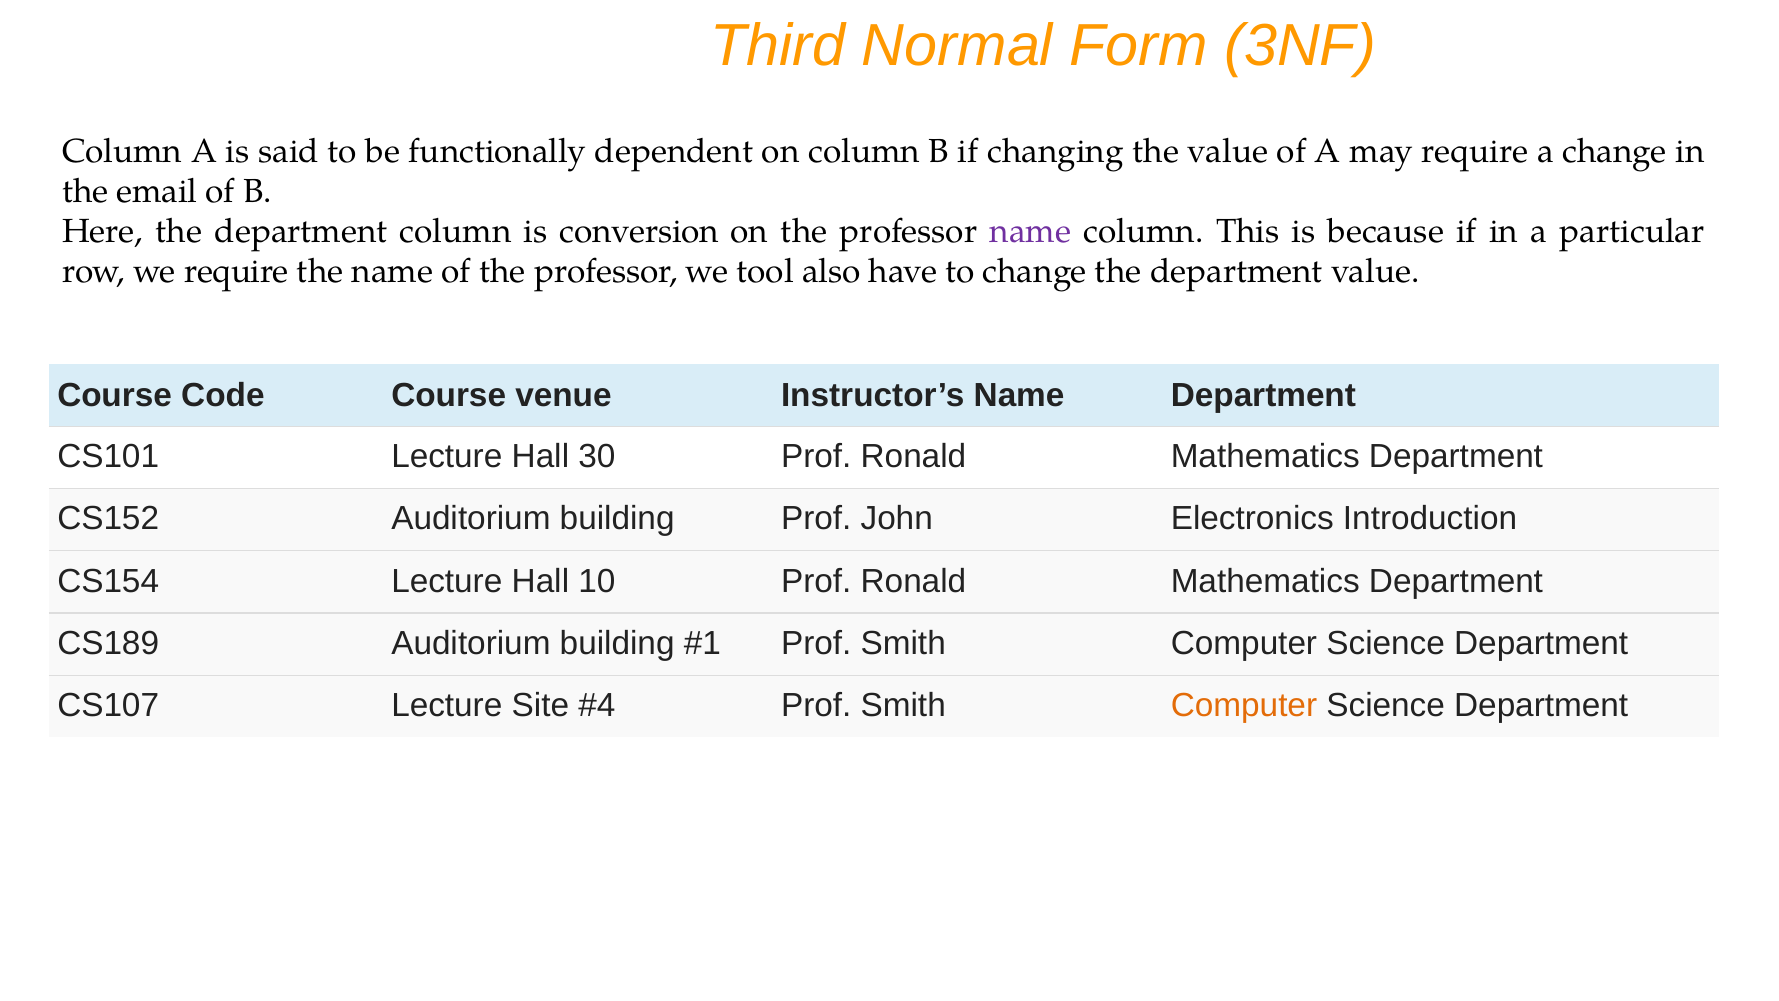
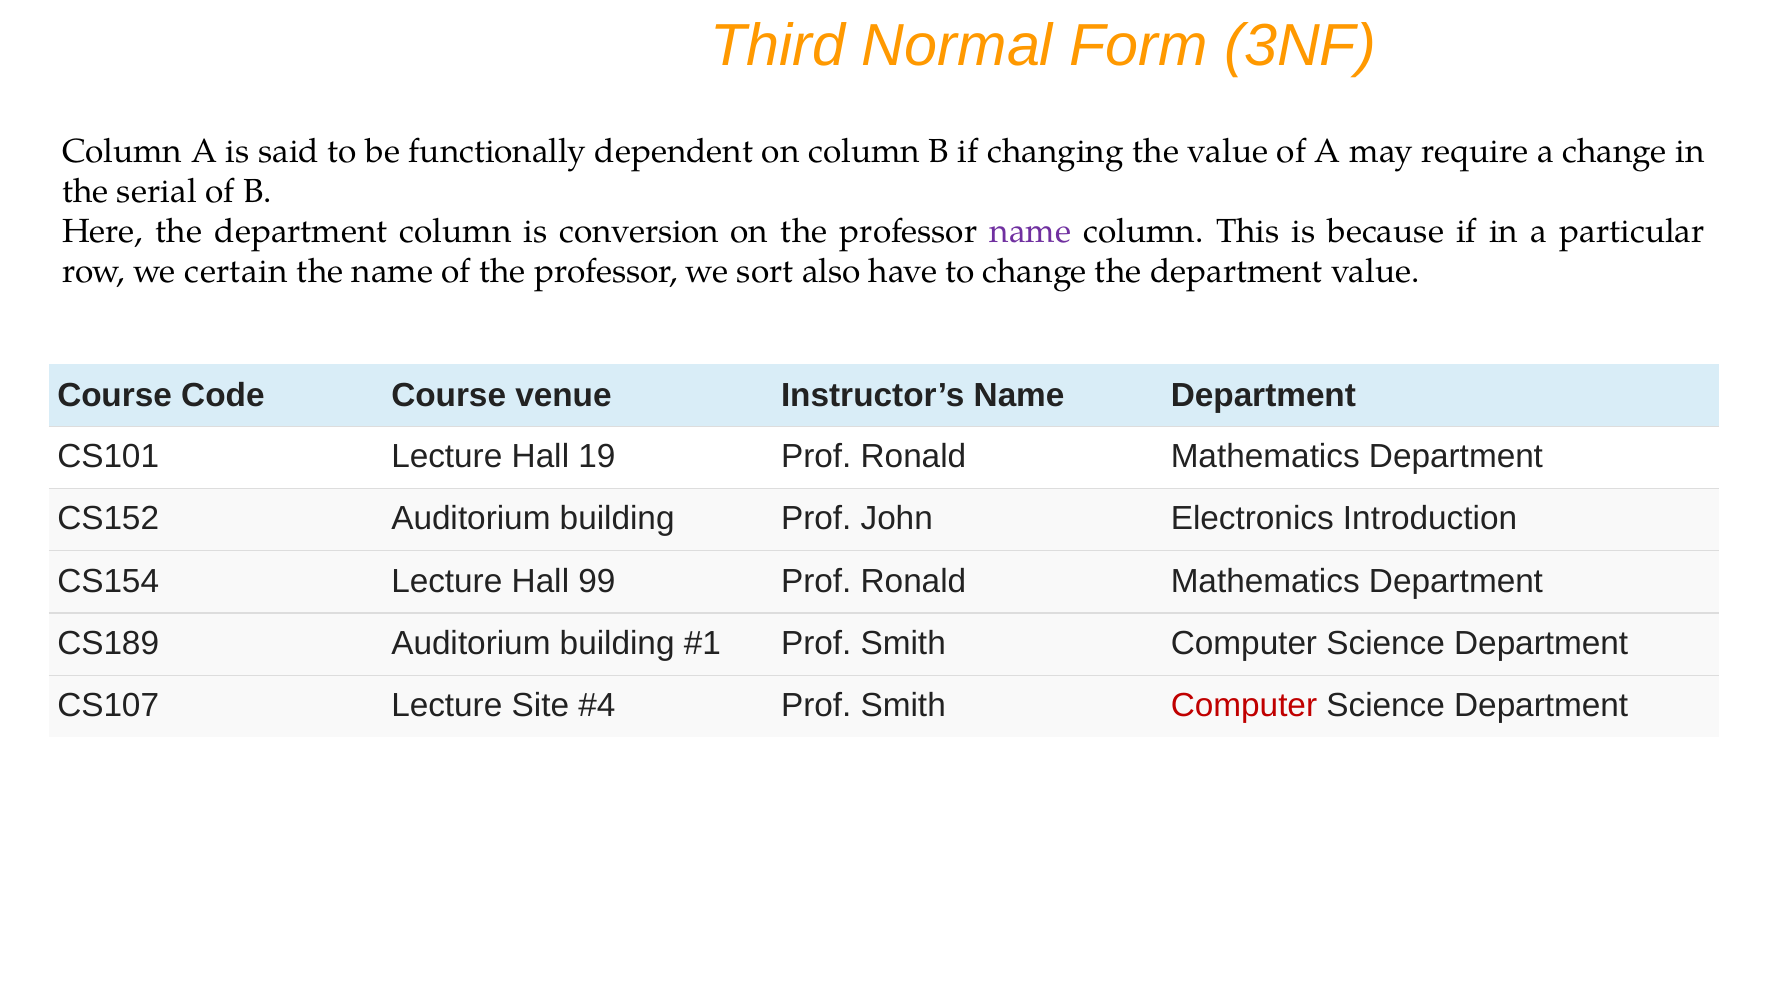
email: email -> serial
we require: require -> certain
tool: tool -> sort
30: 30 -> 19
10: 10 -> 99
Computer at (1244, 705) colour: orange -> red
